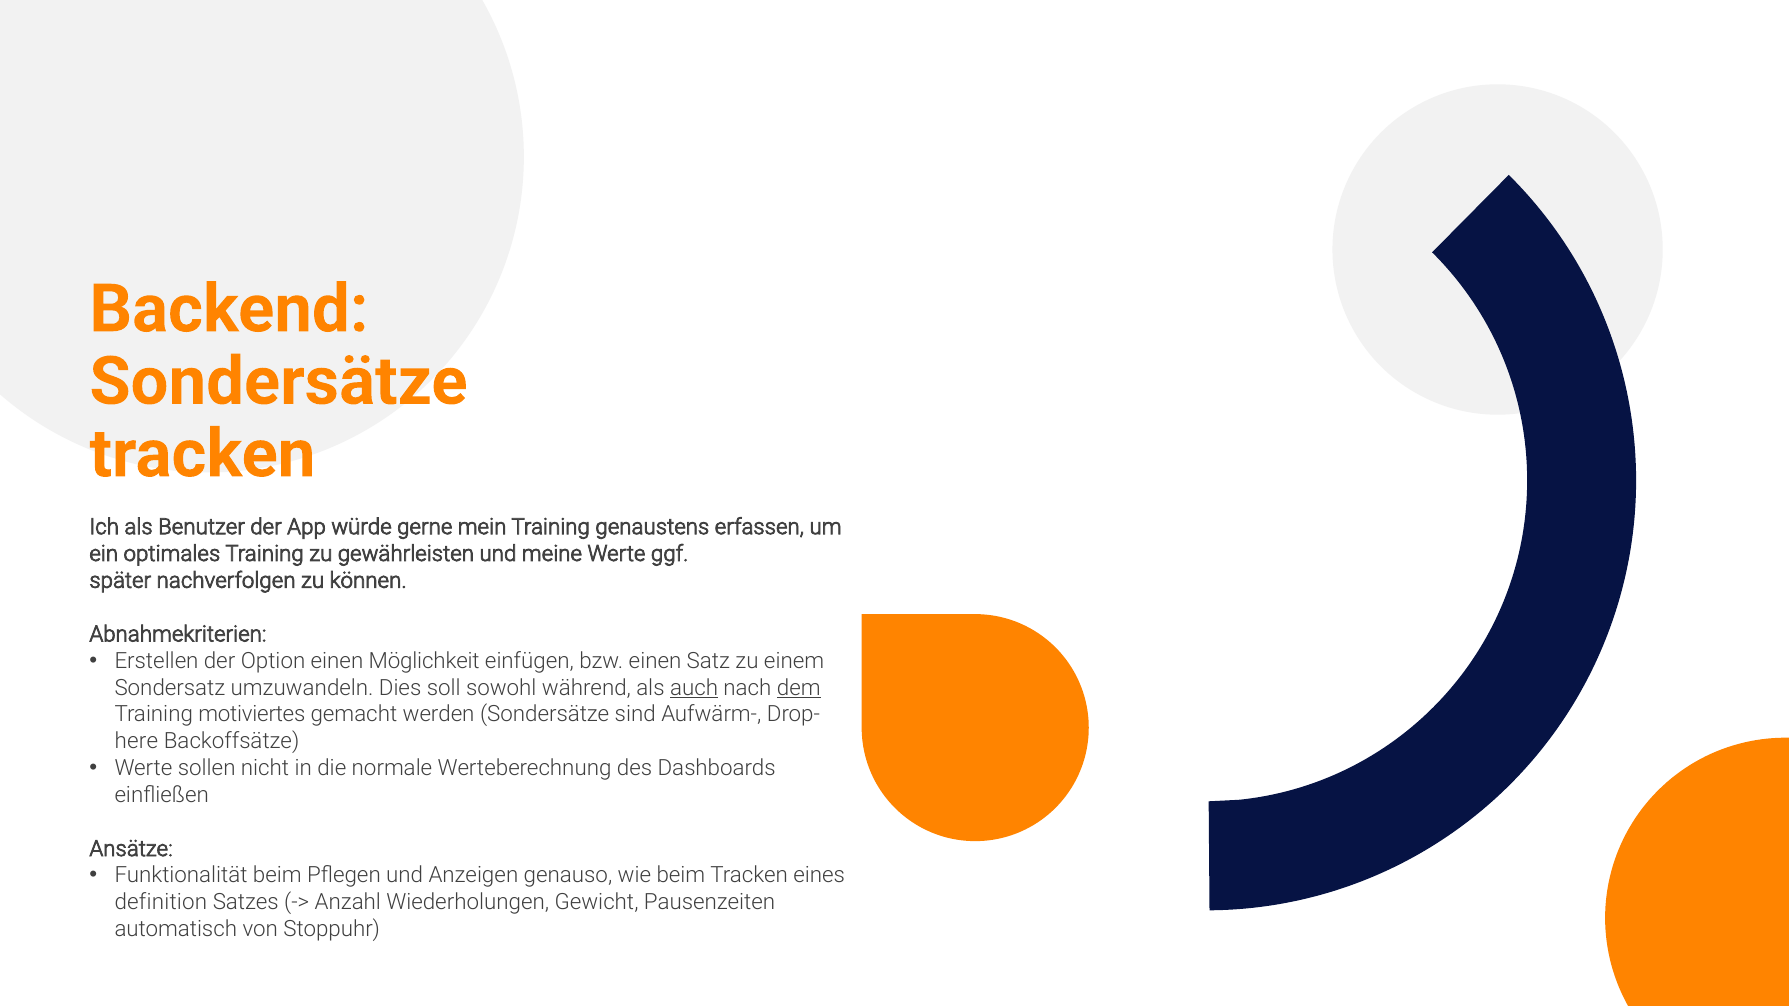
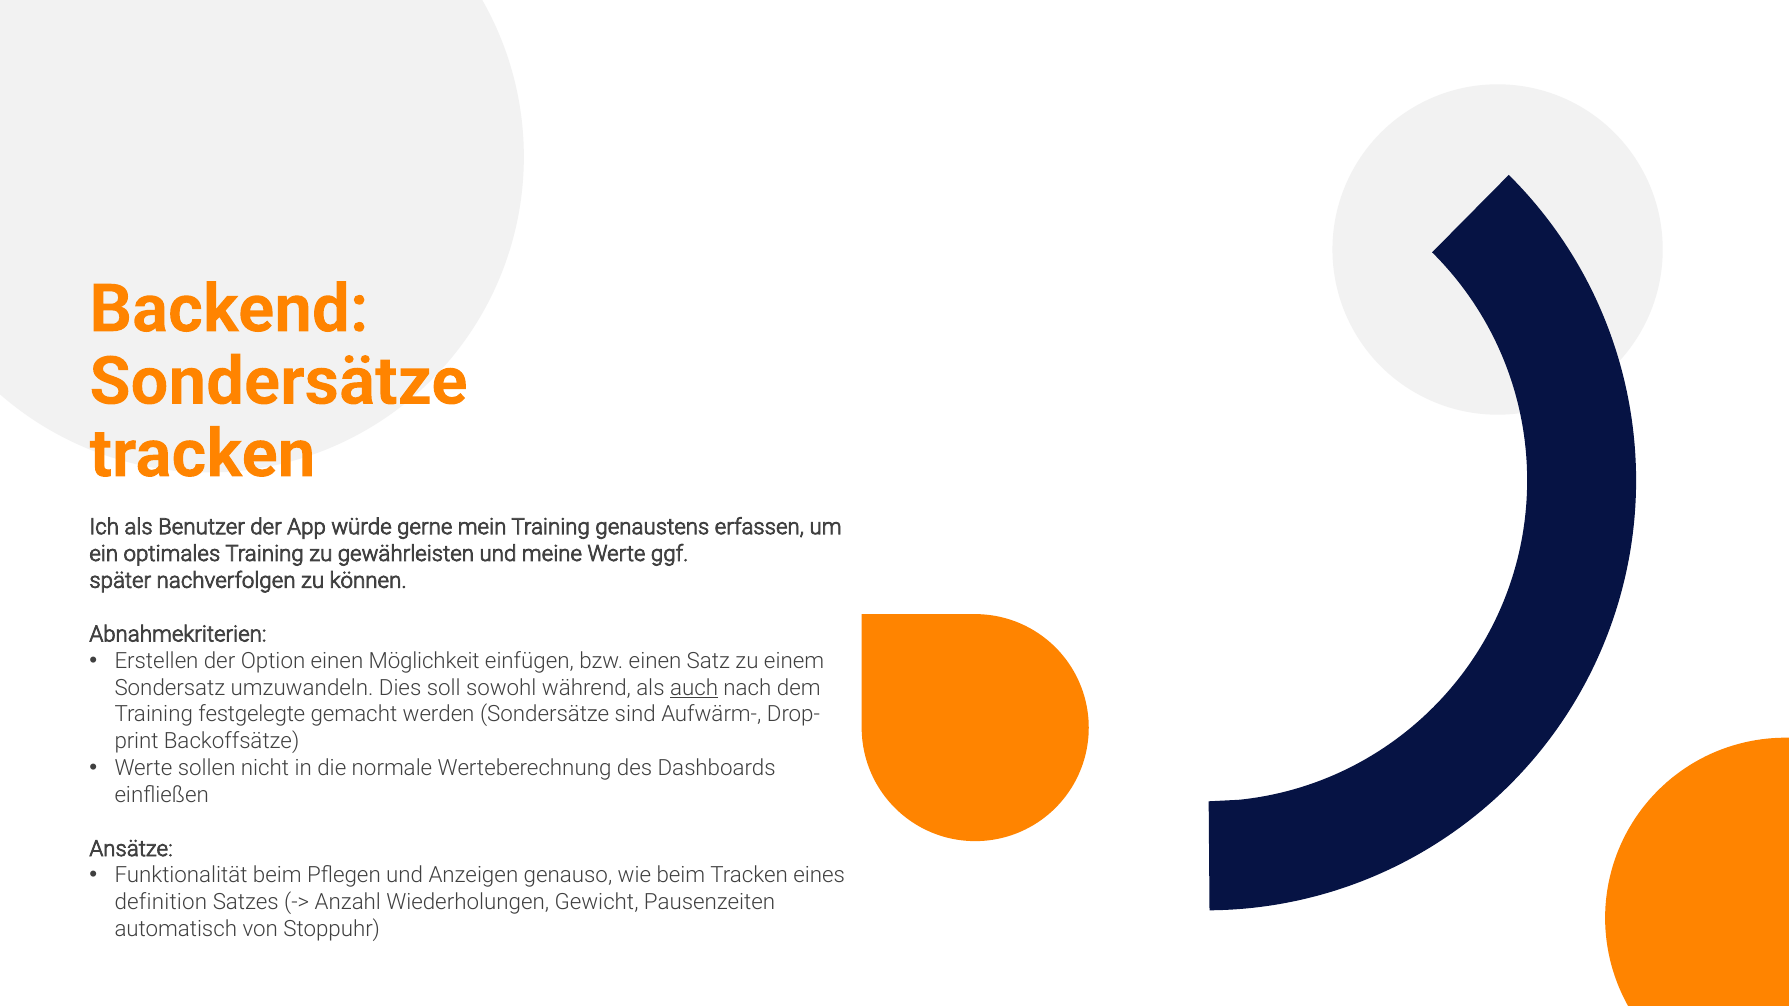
dem underline: present -> none
motiviertes: motiviertes -> festgelegte
here: here -> print
